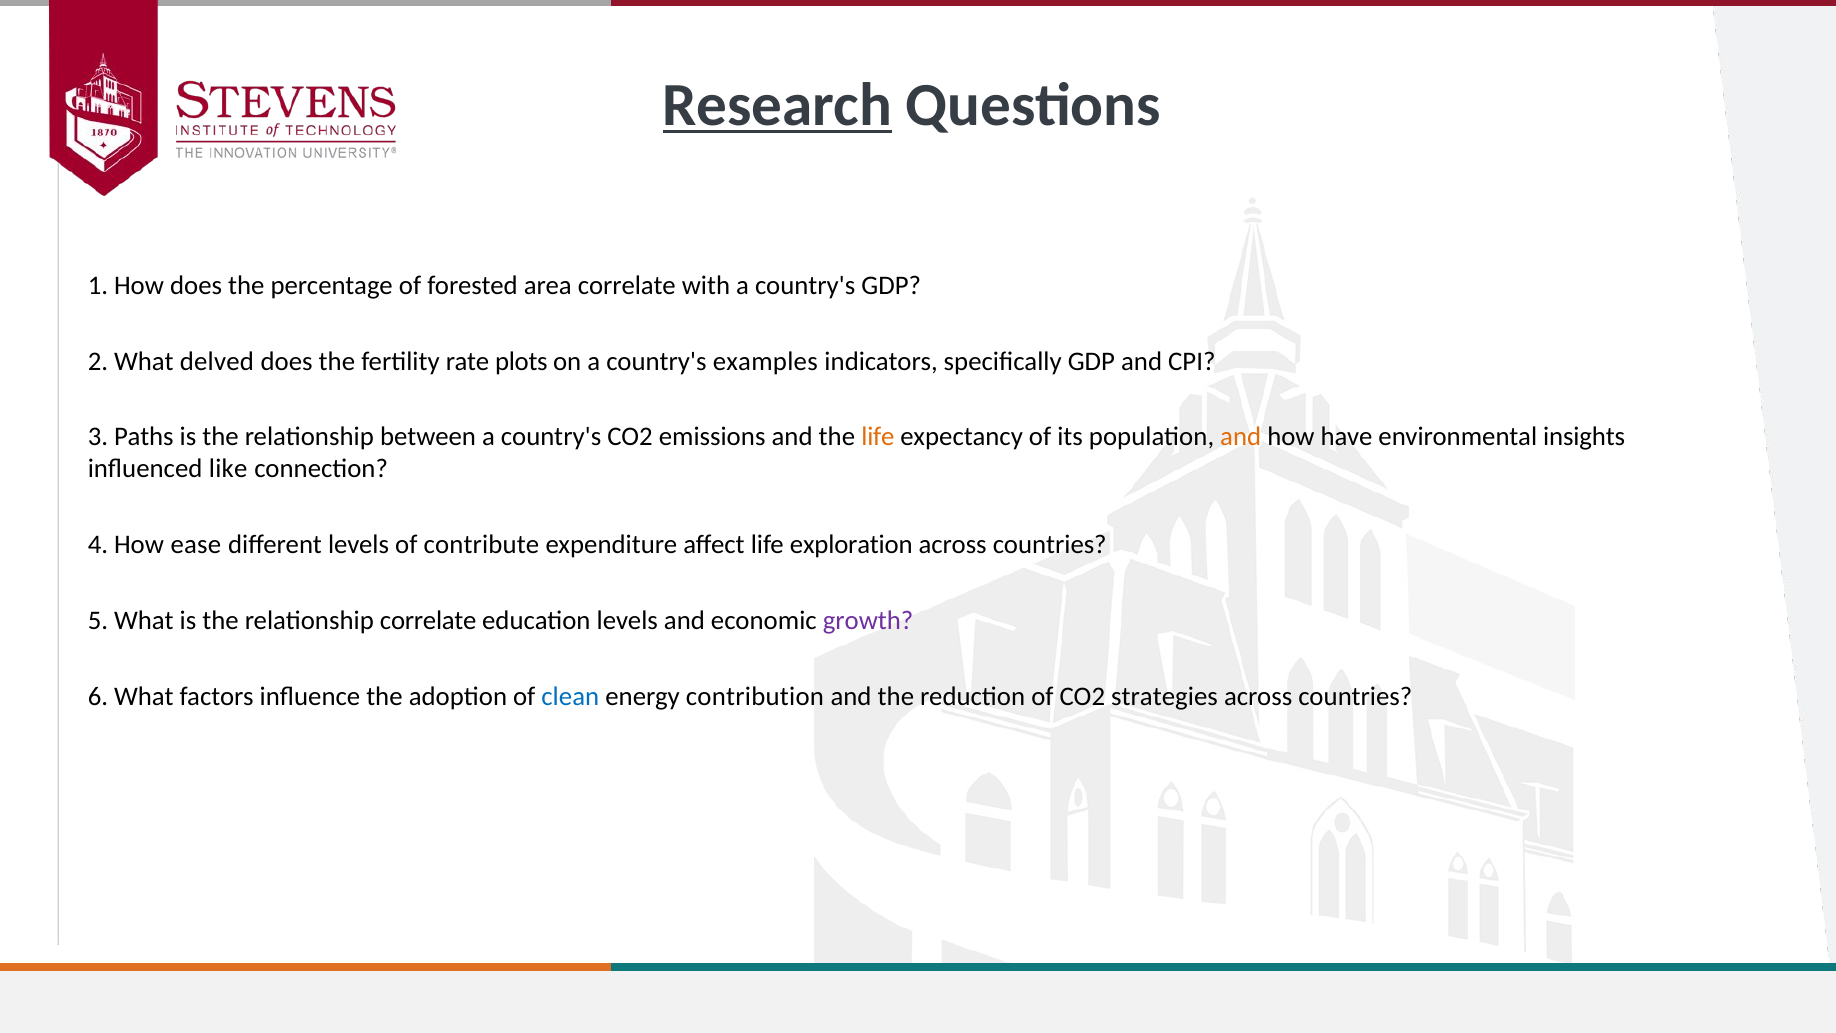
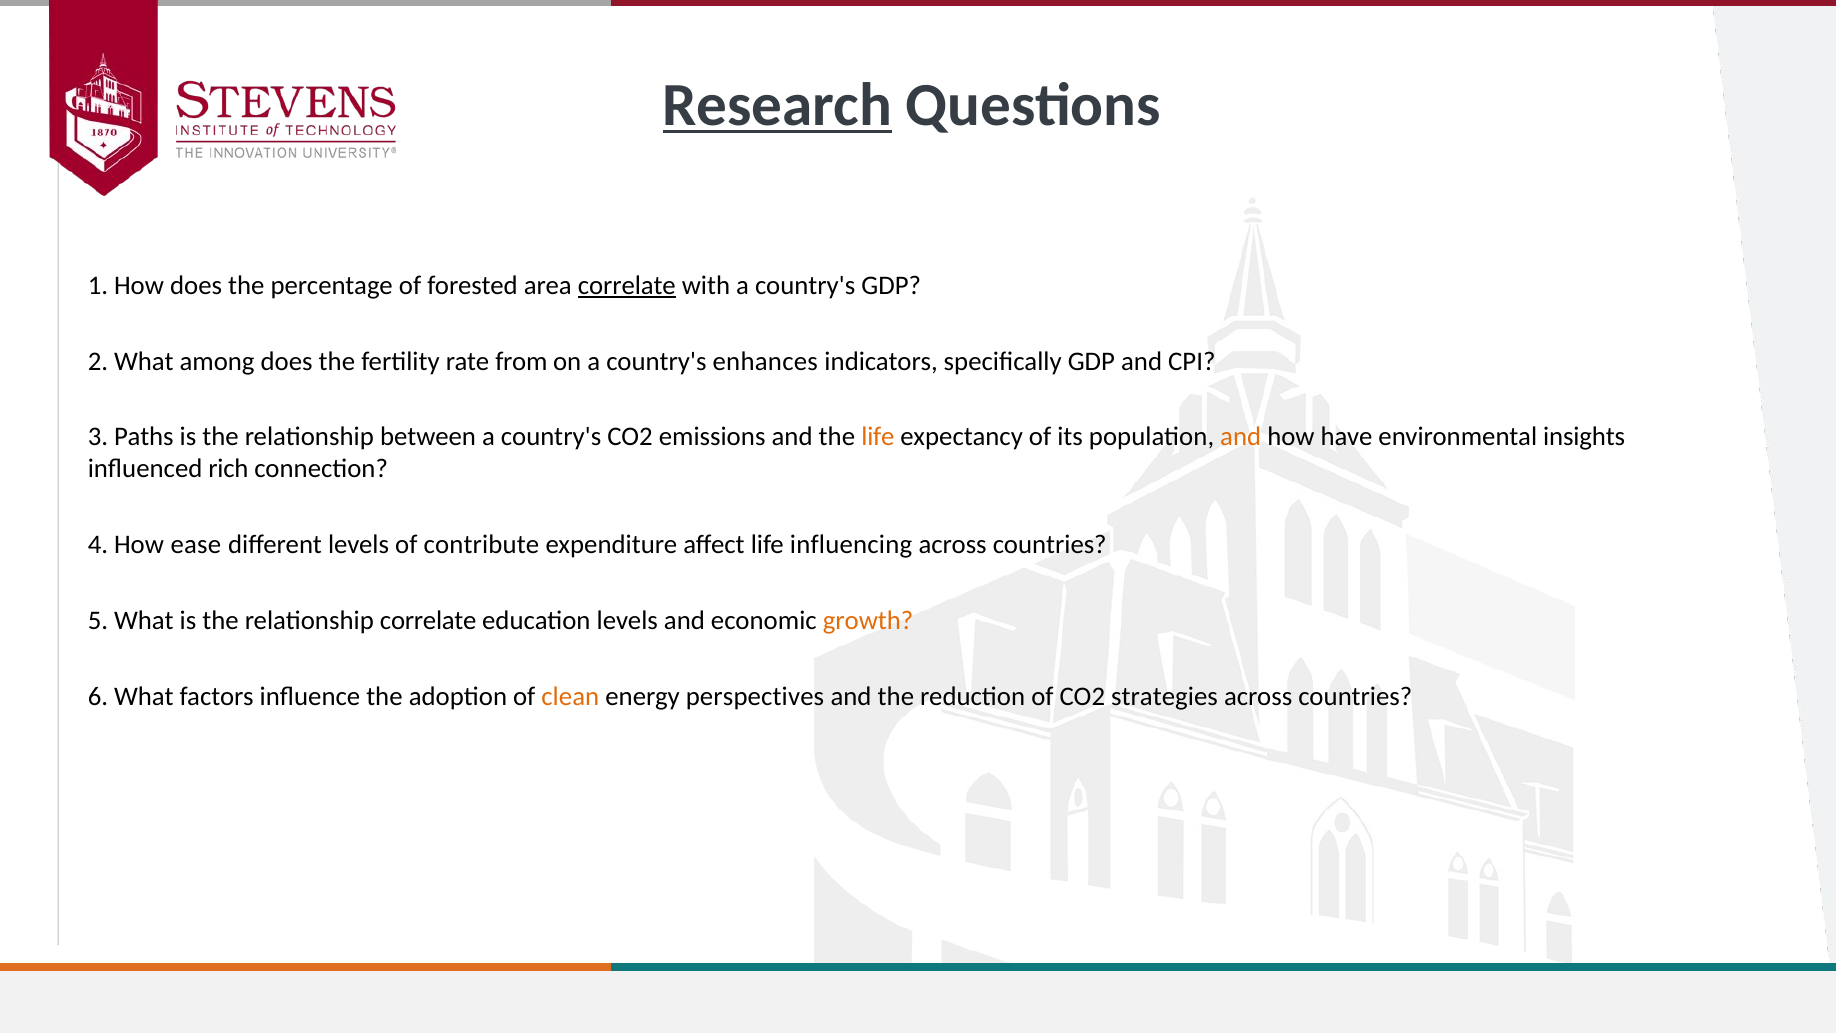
correlate at (627, 285) underline: none -> present
delved: delved -> among
plots: plots -> from
examples: examples -> enhances
like: like -> rich
exploration: exploration -> influencing
growth colour: purple -> orange
clean colour: blue -> orange
contribution: contribution -> perspectives
